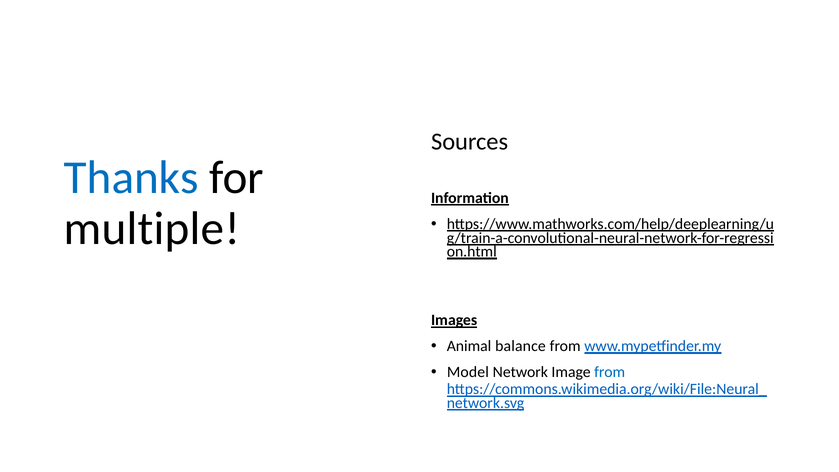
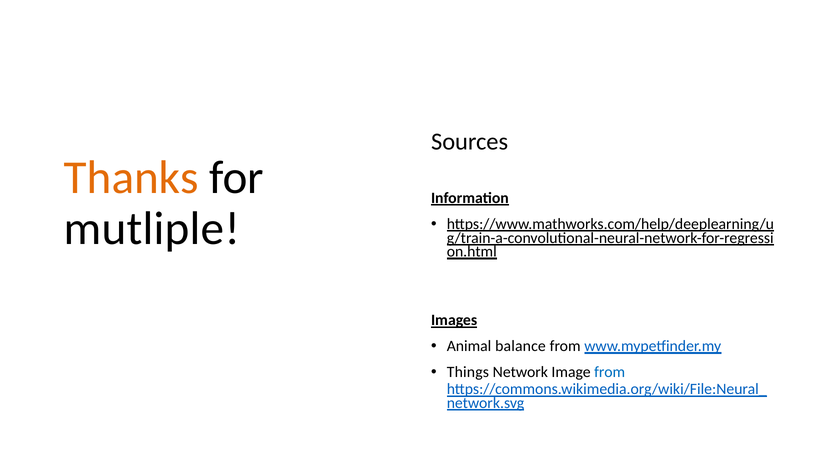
Thanks colour: blue -> orange
multiple: multiple -> mutliple
Model: Model -> Things
